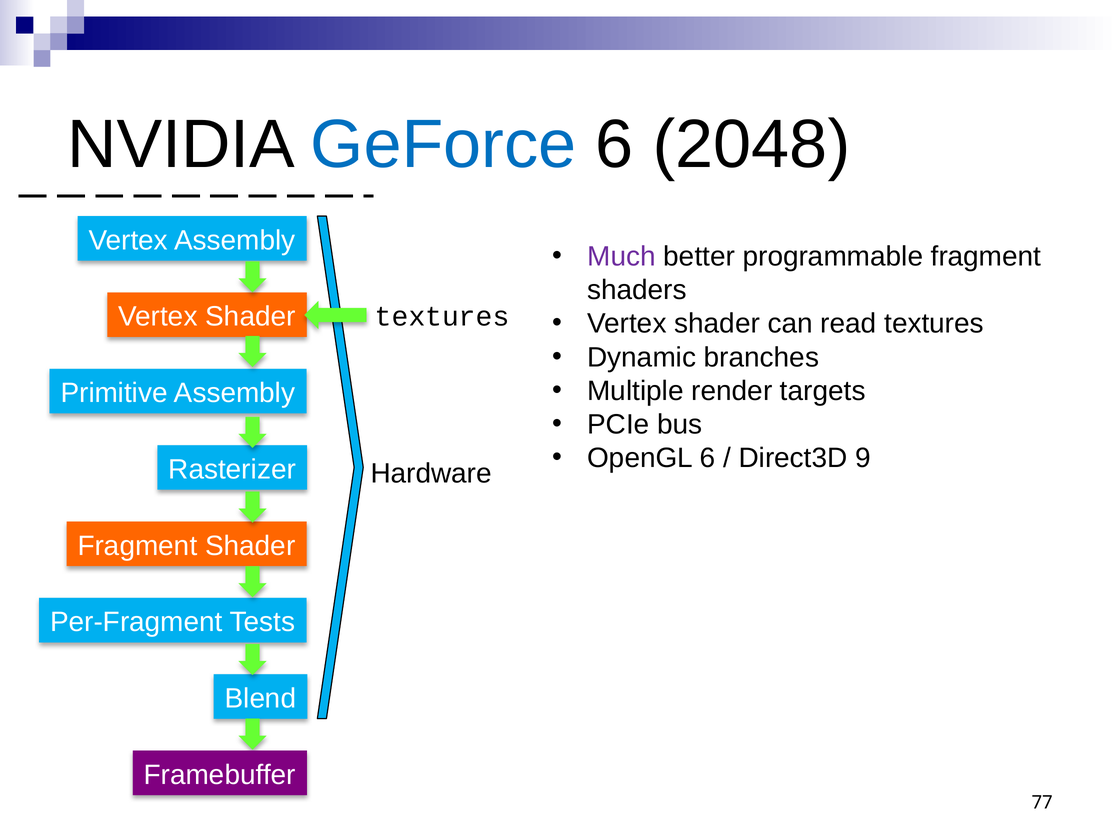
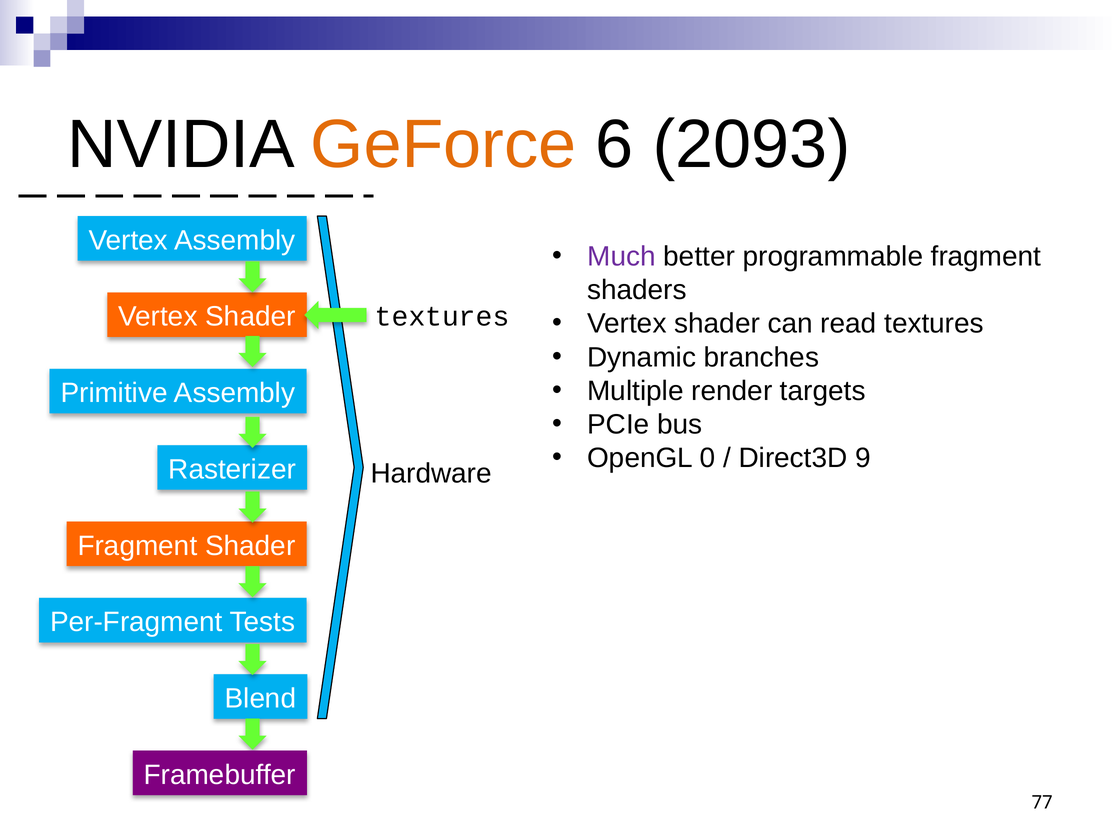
GeForce colour: blue -> orange
2048: 2048 -> 2093
OpenGL 6: 6 -> 0
